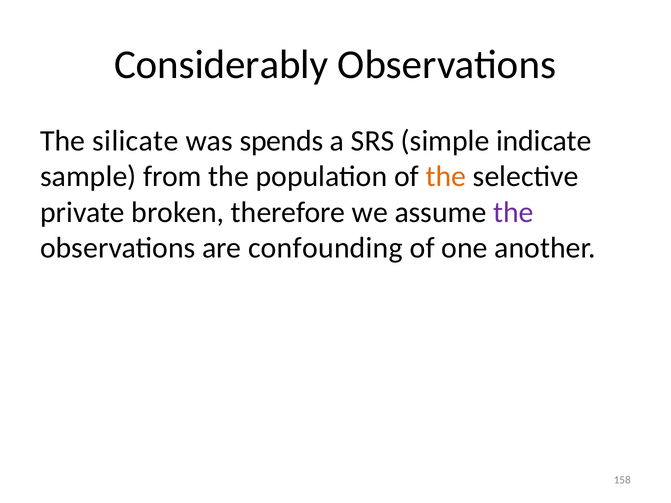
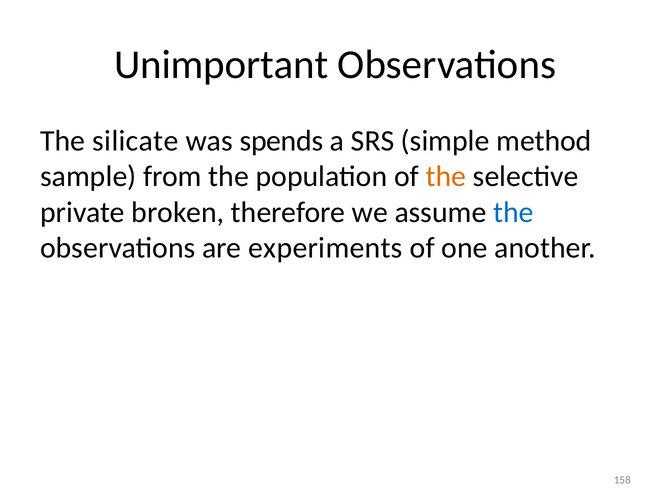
Considerably: Considerably -> Unimportant
indicate: indicate -> method
the at (514, 212) colour: purple -> blue
confounding: confounding -> experiments
